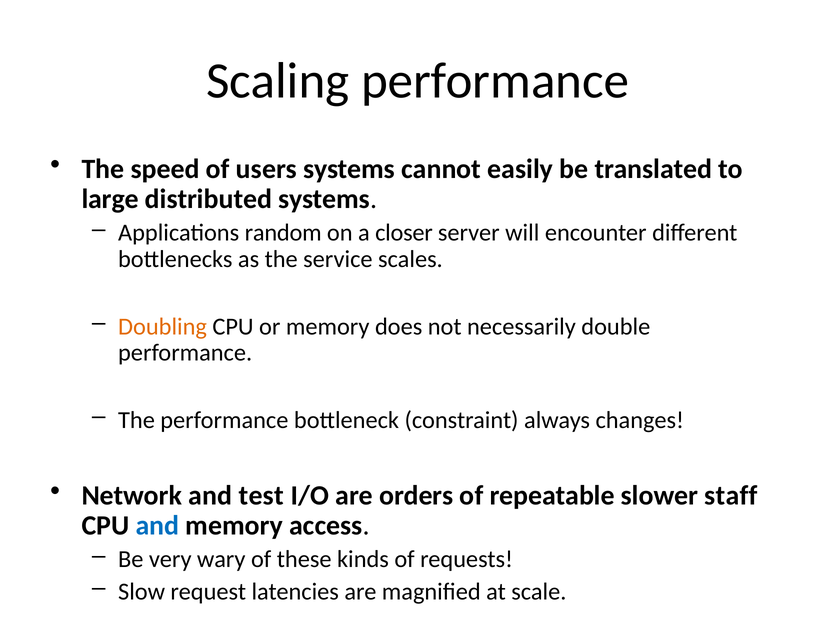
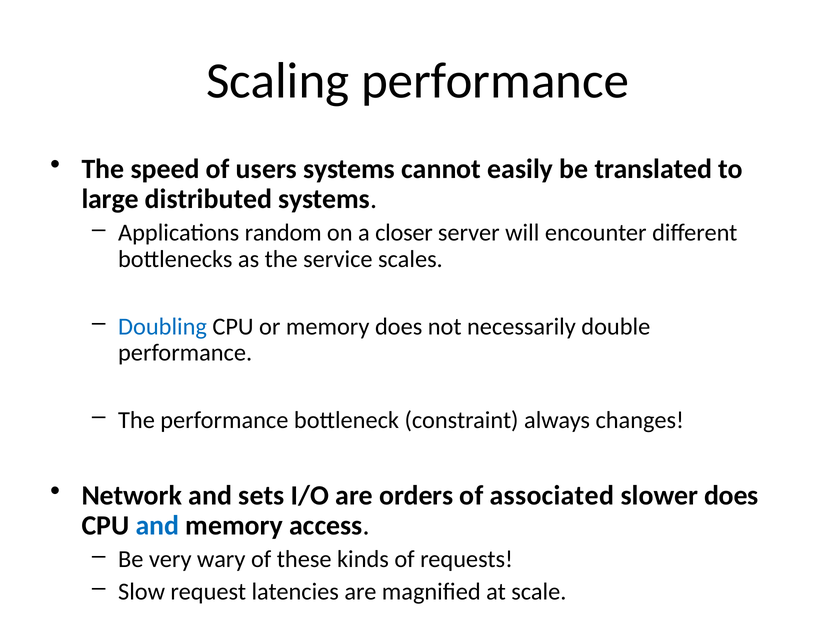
Doubling colour: orange -> blue
test: test -> sets
repeatable: repeatable -> associated
slower staff: staff -> does
